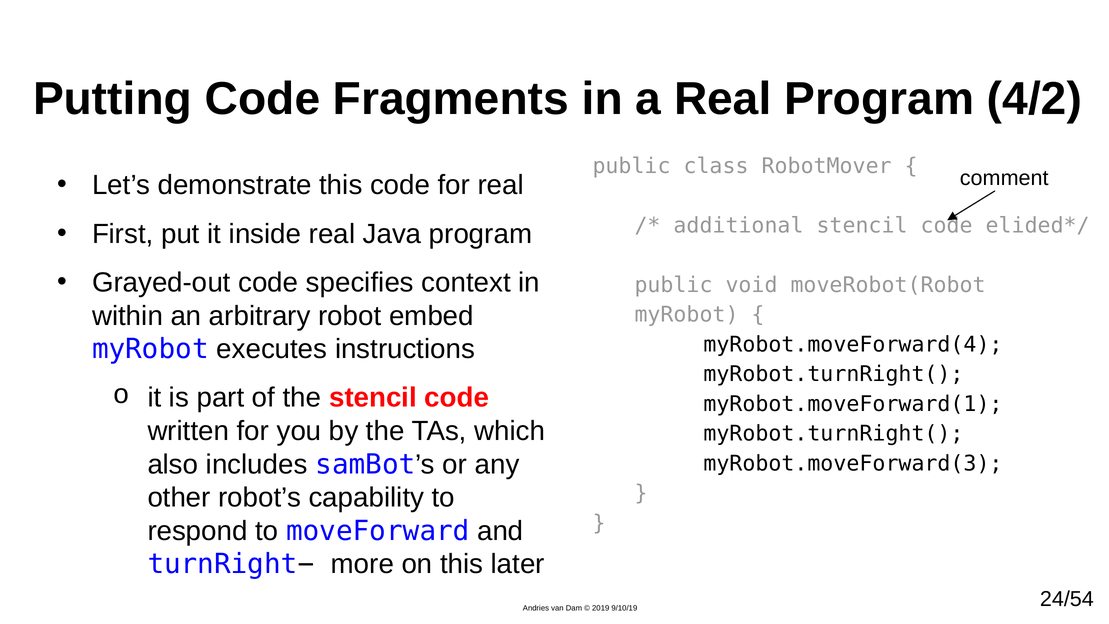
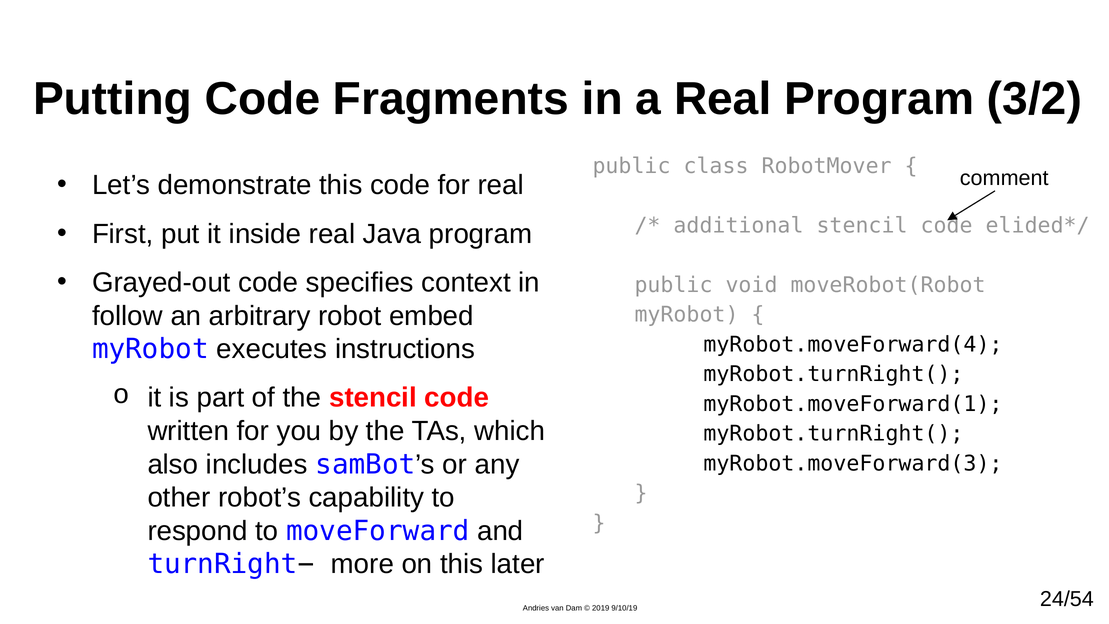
4/2: 4/2 -> 3/2
within: within -> follow
